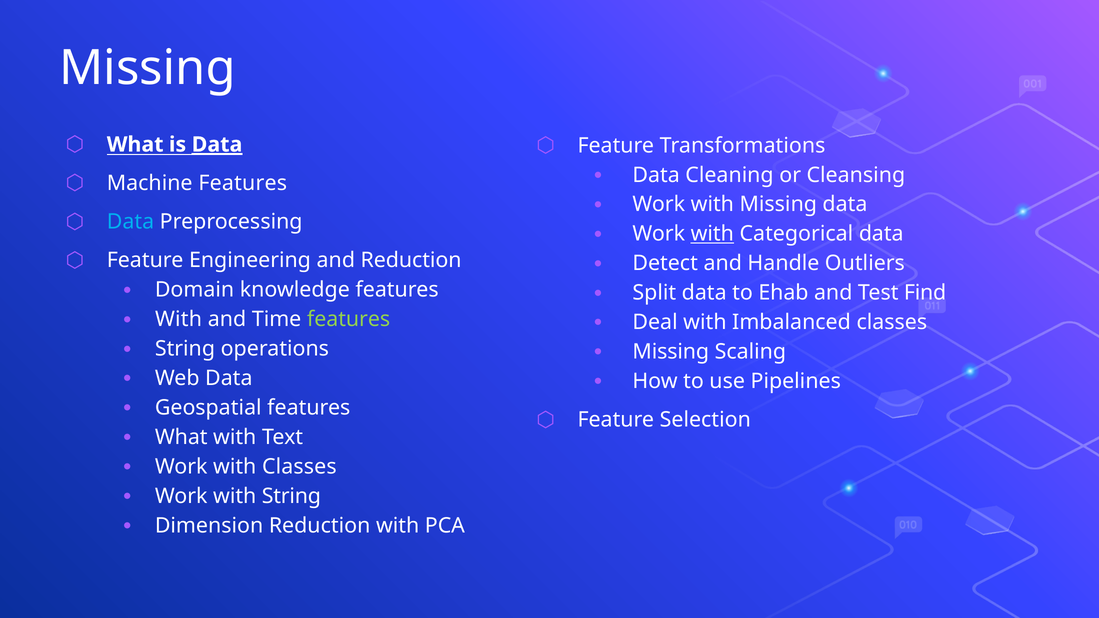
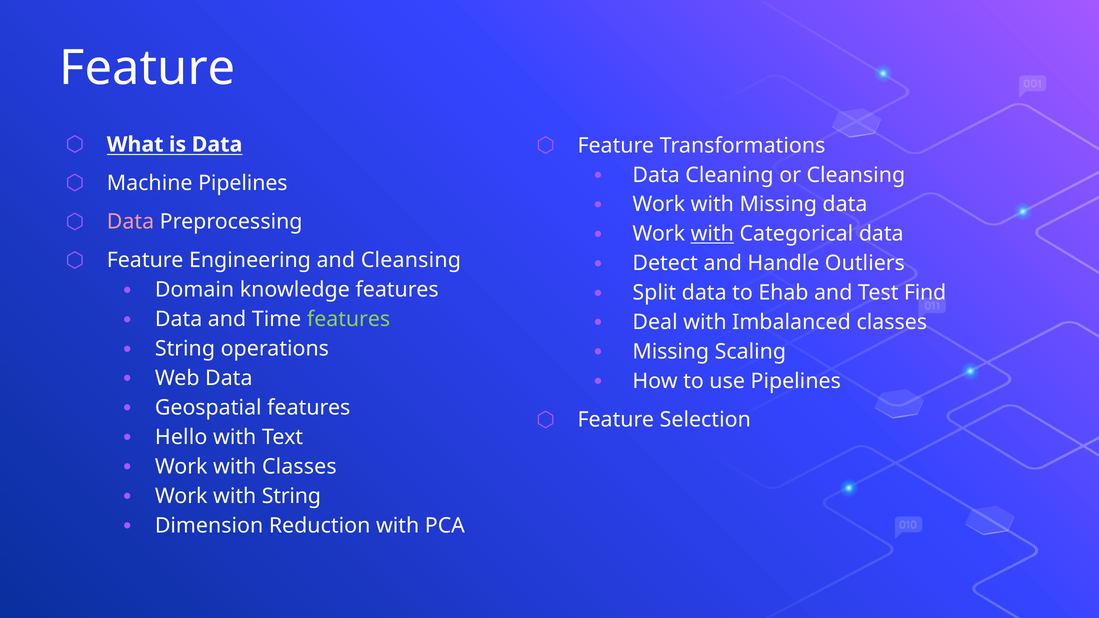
Missing at (147, 68): Missing -> Feature
Data at (217, 145) underline: present -> none
Machine Features: Features -> Pipelines
Data at (130, 222) colour: light blue -> pink
and Reduction: Reduction -> Cleansing
With at (178, 319): With -> Data
What at (181, 437): What -> Hello
